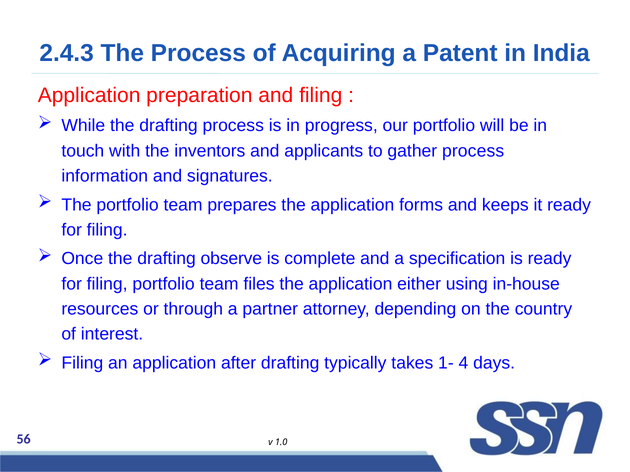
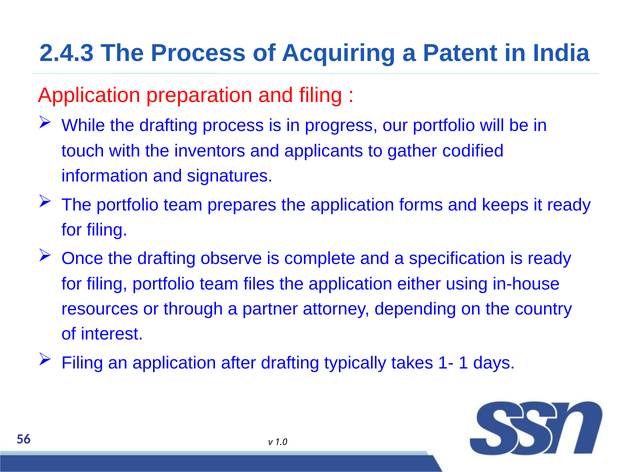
gather process: process -> codified
4: 4 -> 1
